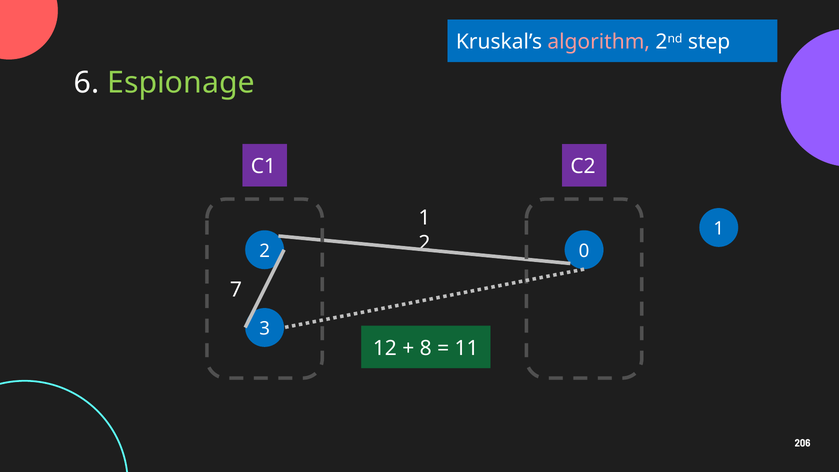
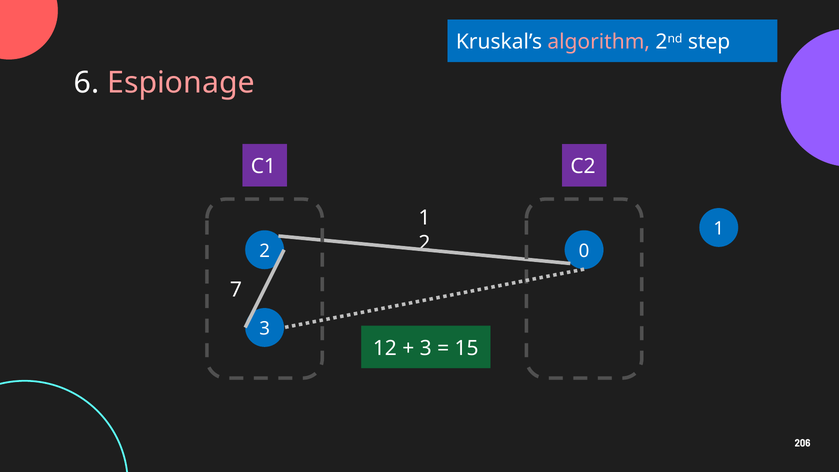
Espionage colour: light green -> pink
8 at (426, 348): 8 -> 3
11: 11 -> 15
